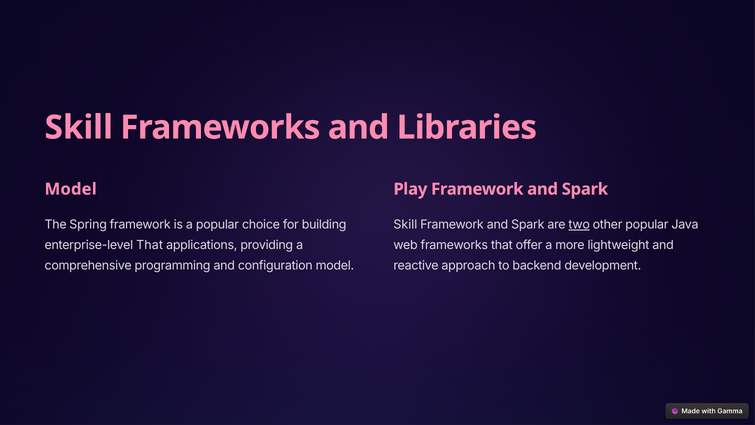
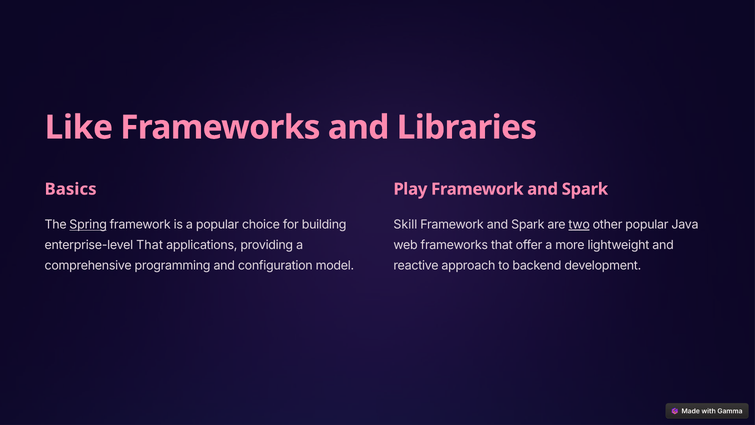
Skill at (79, 127): Skill -> Like
Model at (71, 189): Model -> Basics
Spring underline: none -> present
